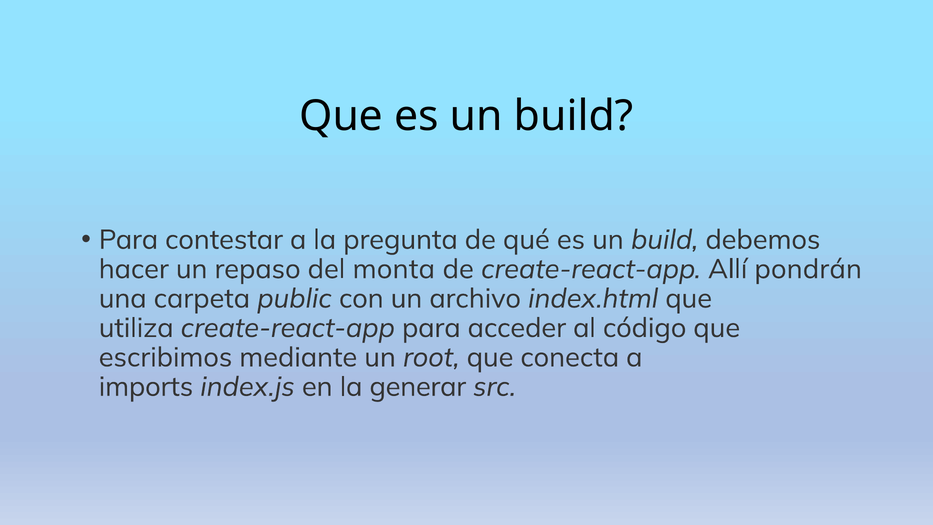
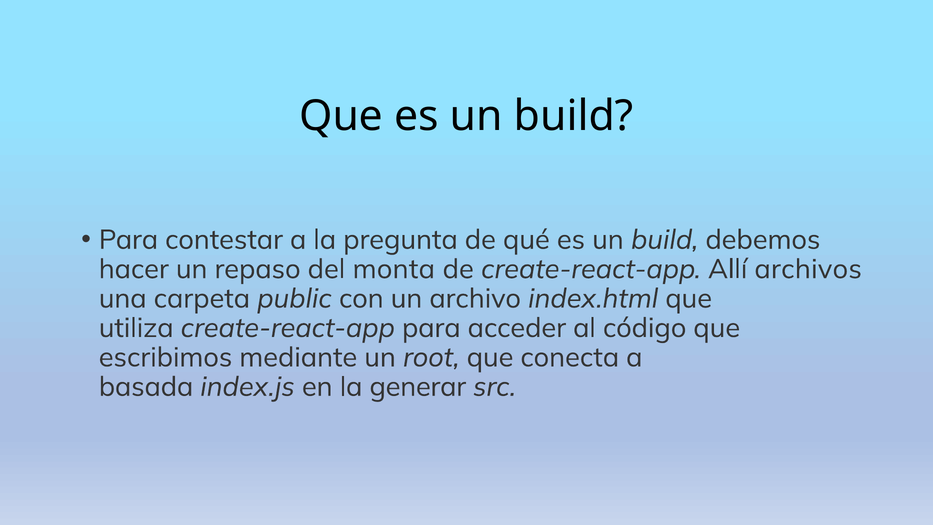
pondrán: pondrán -> archivos
imports: imports -> basada
